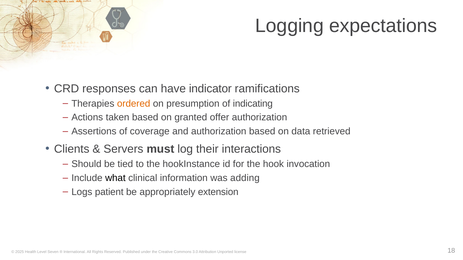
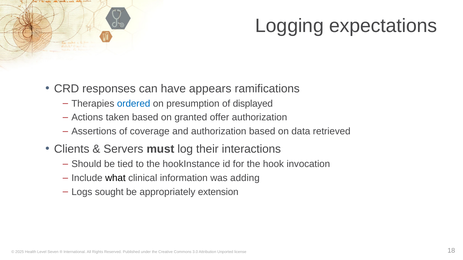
indicator: indicator -> appears
ordered colour: orange -> blue
indicating: indicating -> displayed
patient: patient -> sought
